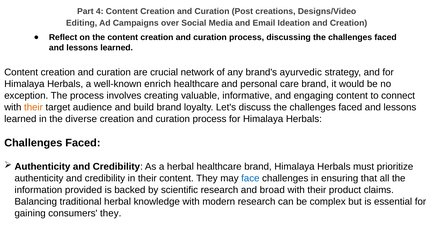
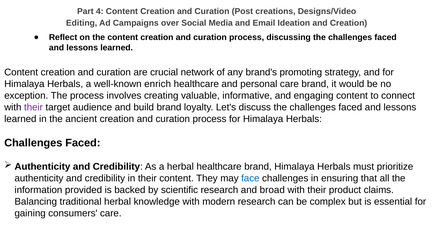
ayurvedic: ayurvedic -> promoting
their at (33, 107) colour: orange -> purple
diverse: diverse -> ancient
consumers they: they -> care
